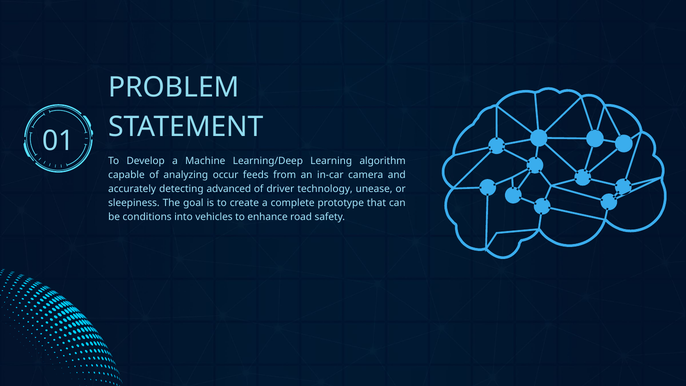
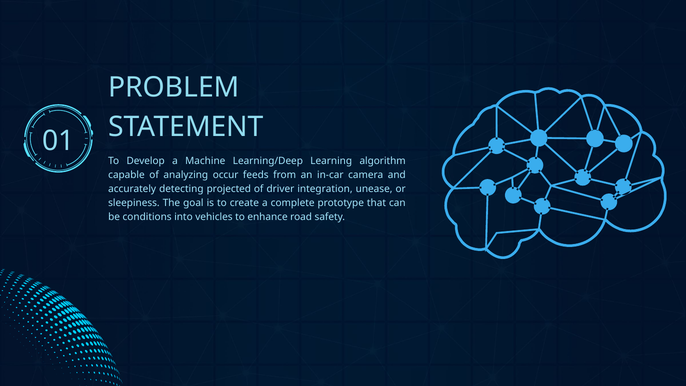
advanced: advanced -> projected
technology: technology -> integration
